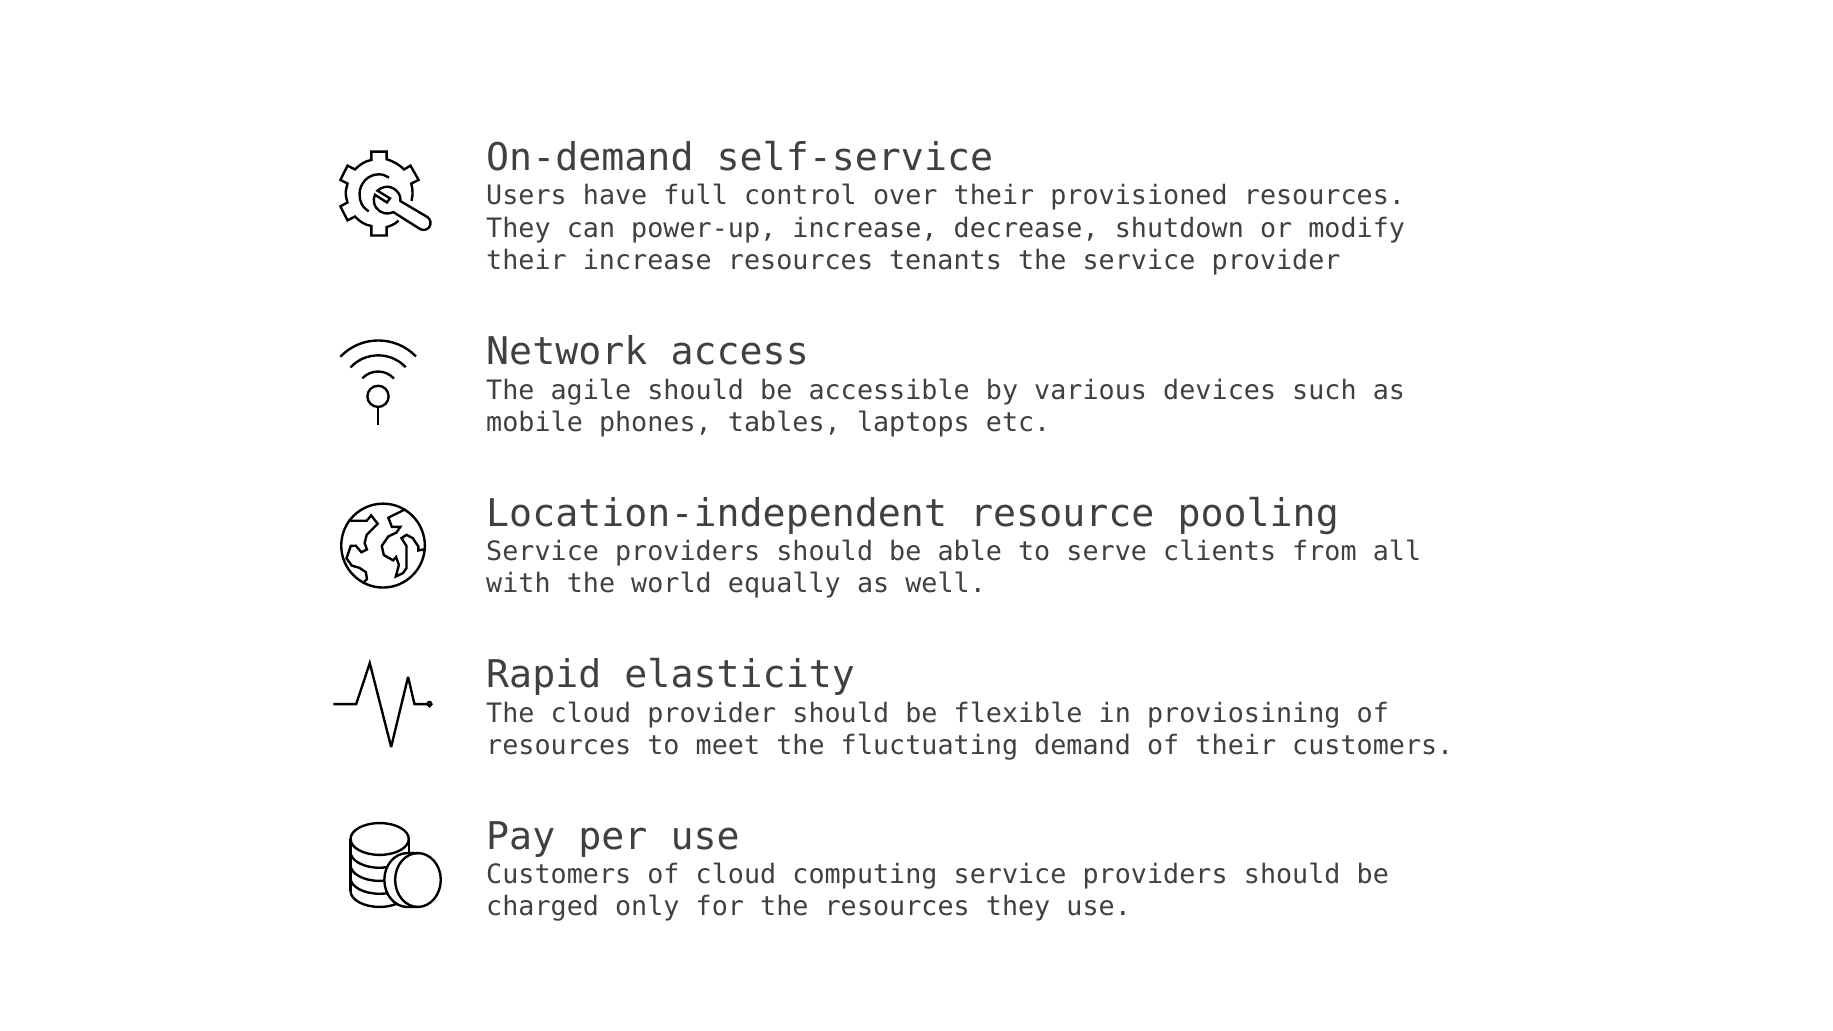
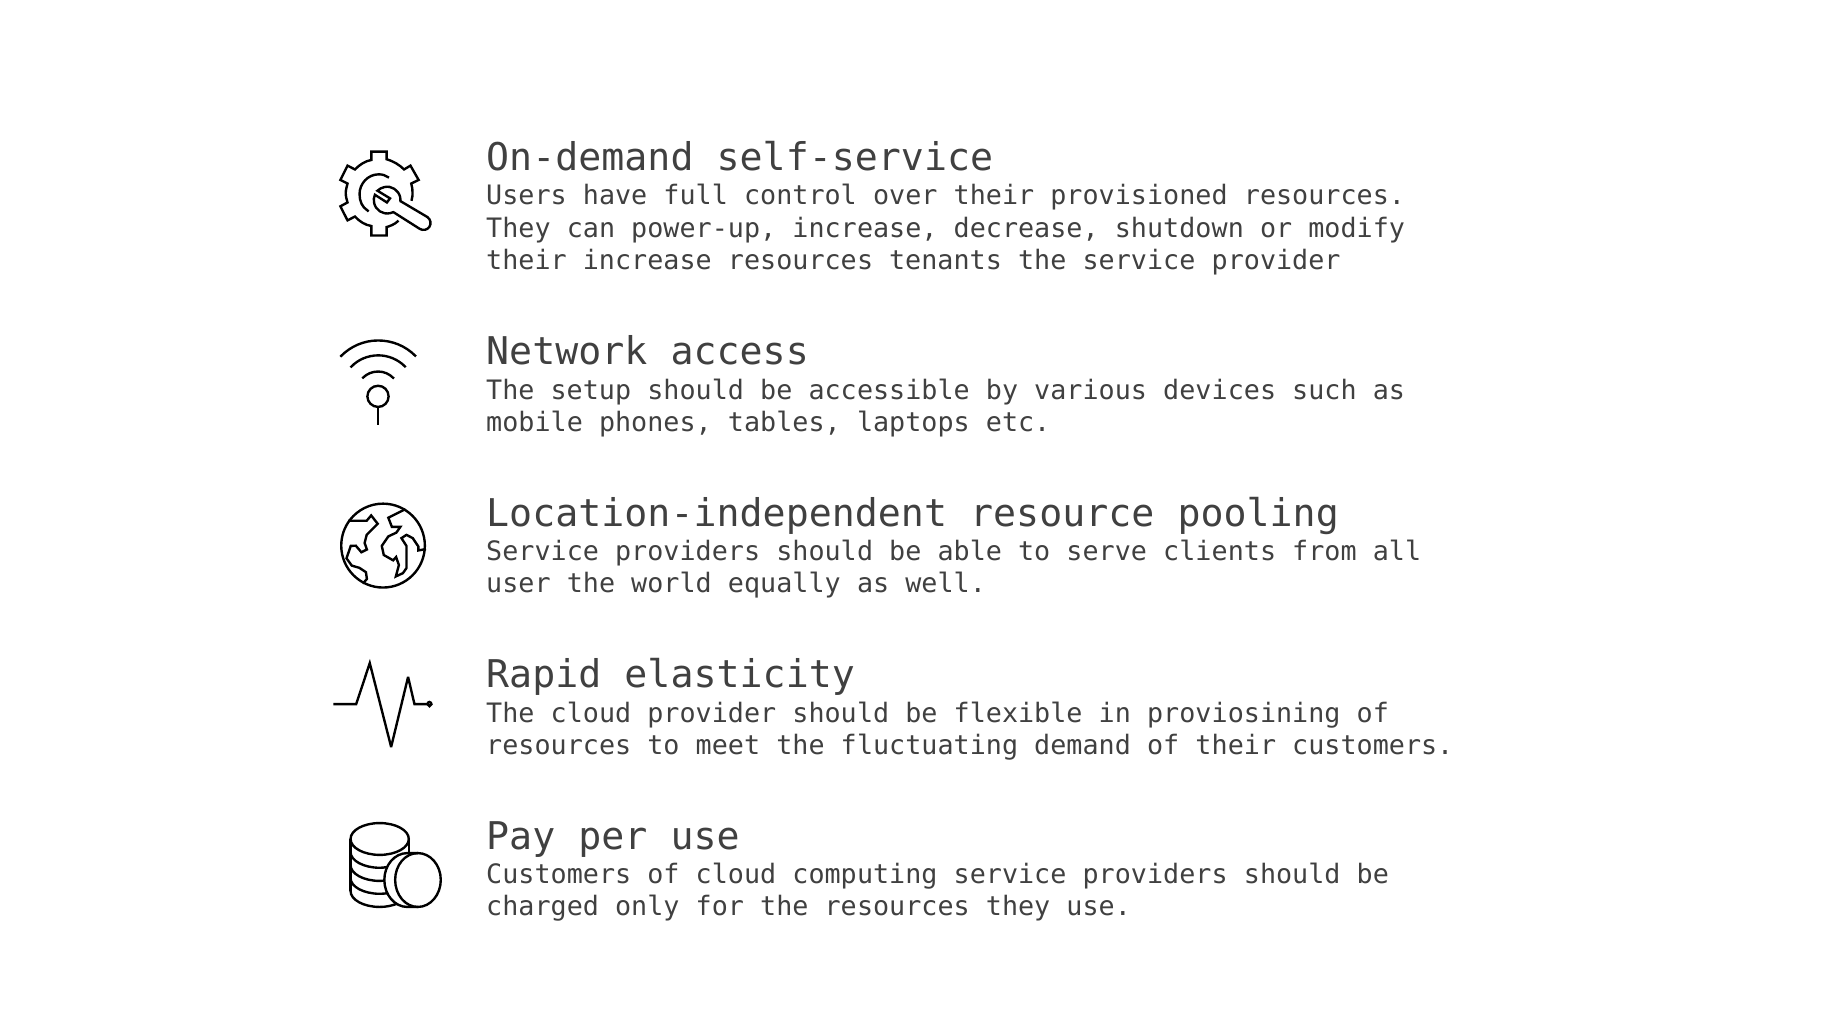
agile: agile -> setup
with: with -> user
